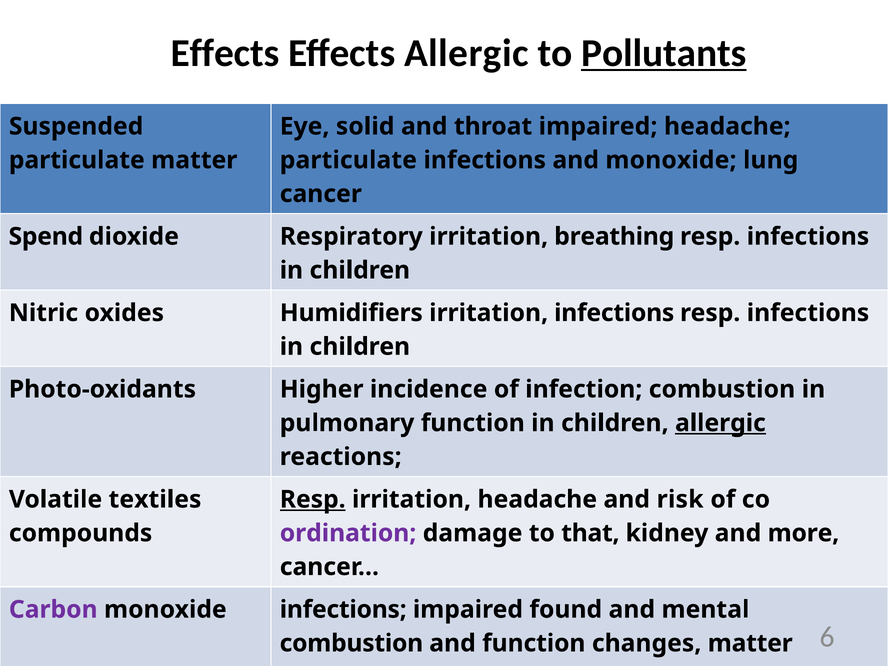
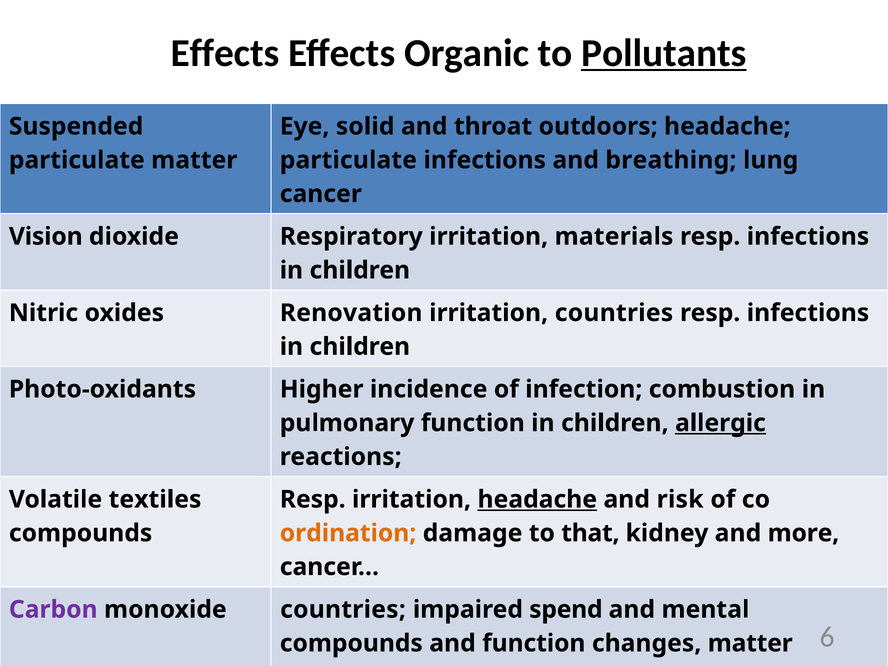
Effects Allergic: Allergic -> Organic
throat impaired: impaired -> outdoors
and monoxide: monoxide -> breathing
Spend: Spend -> Vision
breathing: breathing -> materials
Humidifiers: Humidifiers -> Renovation
irritation infections: infections -> countries
Resp at (313, 499) underline: present -> none
headache at (537, 499) underline: none -> present
ordination colour: purple -> orange
monoxide infections: infections -> countries
found: found -> spend
combustion at (351, 643): combustion -> compounds
